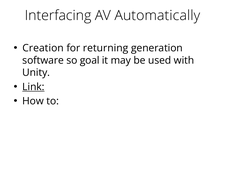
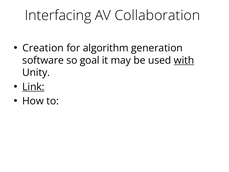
Automatically: Automatically -> Collaboration
returning: returning -> algorithm
with underline: none -> present
